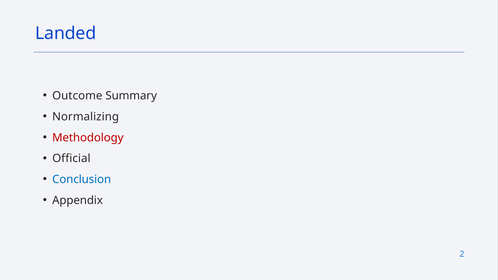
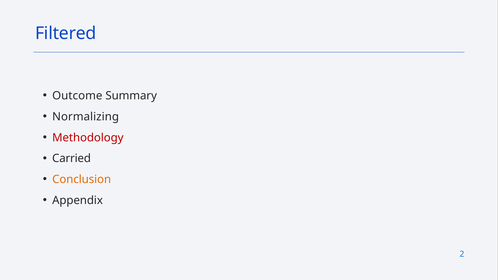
Landed: Landed -> Filtered
Official: Official -> Carried
Conclusion colour: blue -> orange
